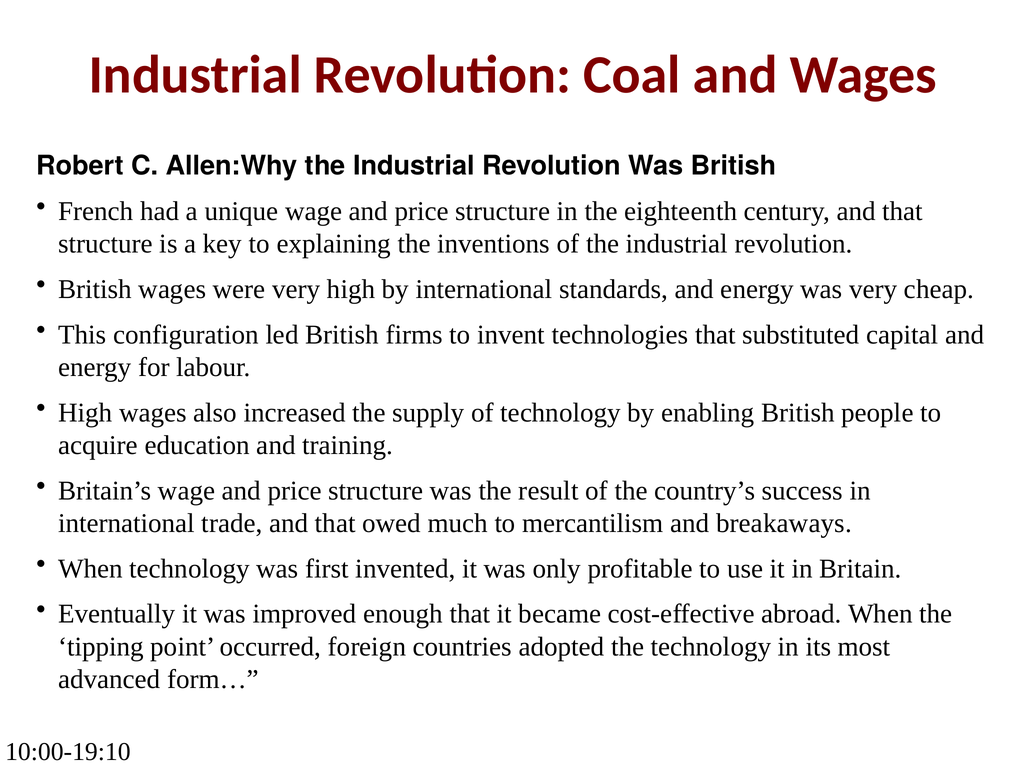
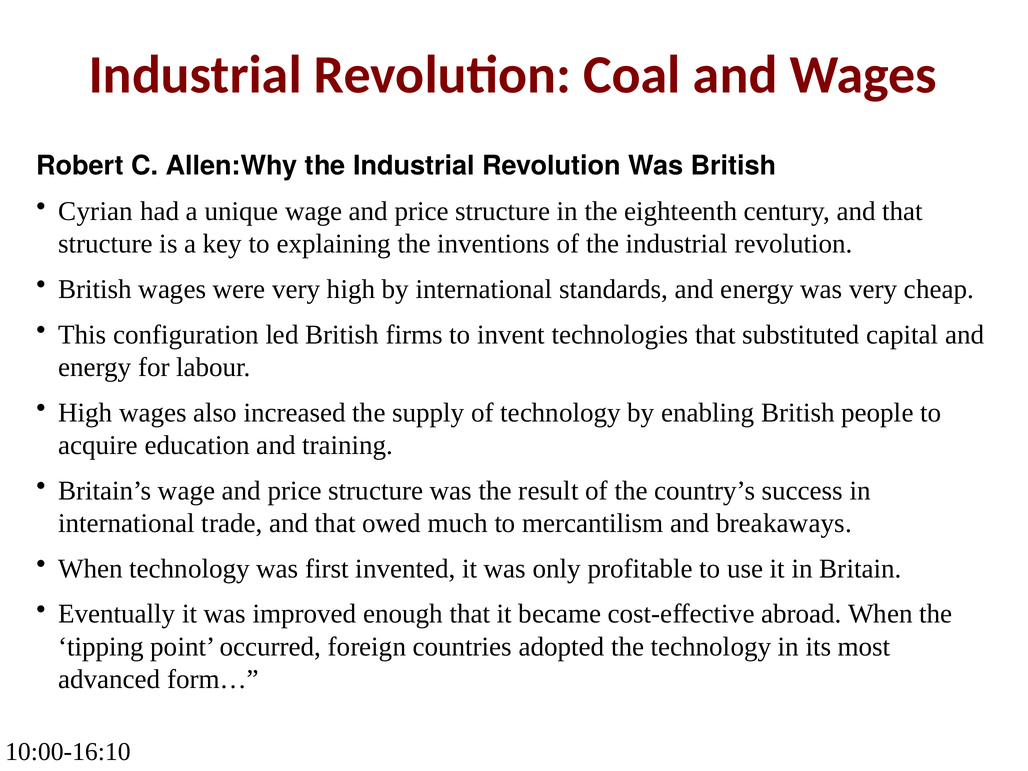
French: French -> Cyrian
10:00-19:10: 10:00-19:10 -> 10:00-16:10
